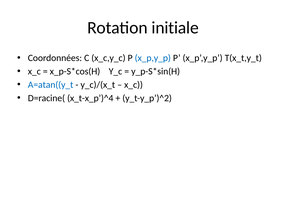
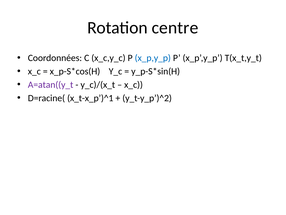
initiale: initiale -> centre
A=atan((y_t colour: blue -> purple
x_t-x_p’)^4: x_t-x_p’)^4 -> x_t-x_p’)^1
